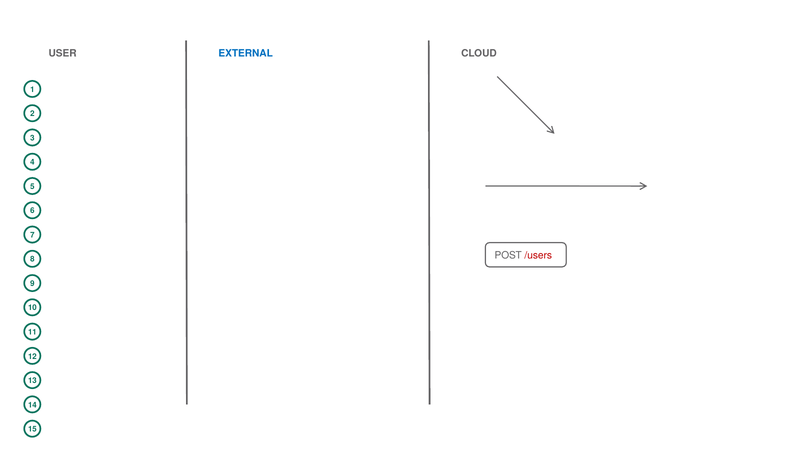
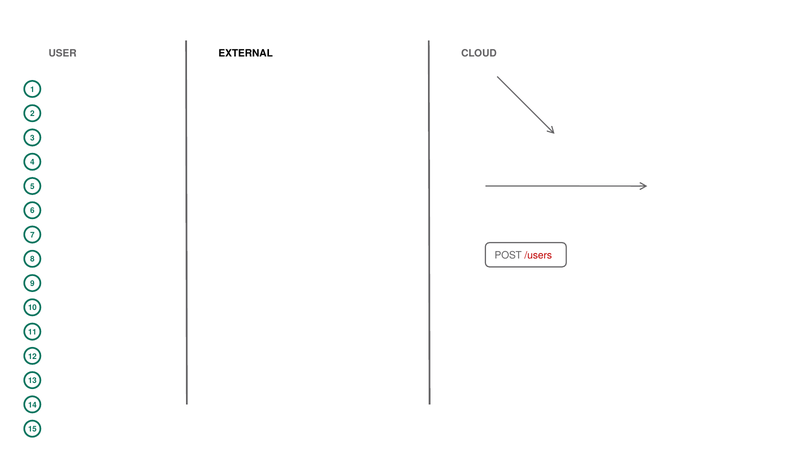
EXTERNAL colour: blue -> black
